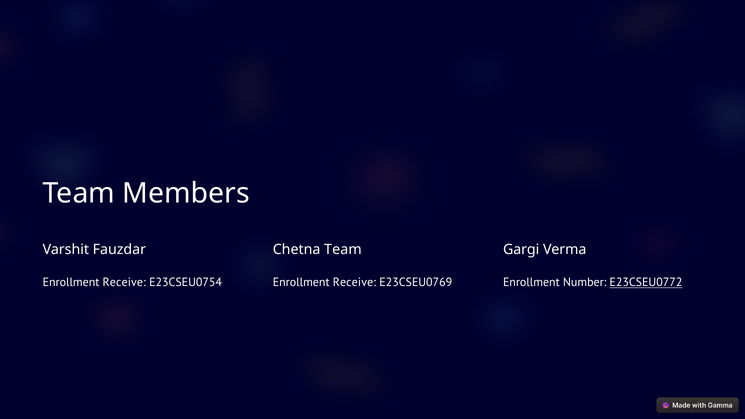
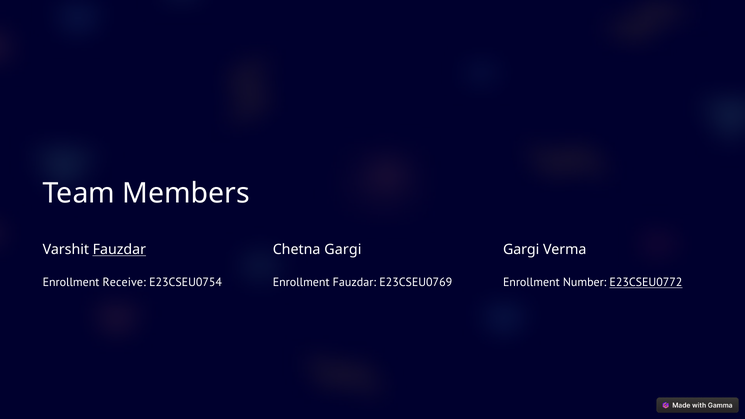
Fauzdar at (119, 250) underline: none -> present
Chetna Team: Team -> Gargi
Receive at (354, 283): Receive -> Fauzdar
